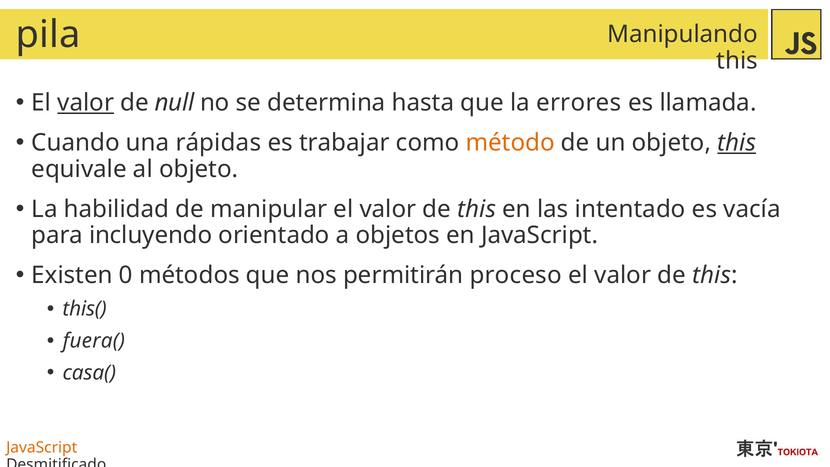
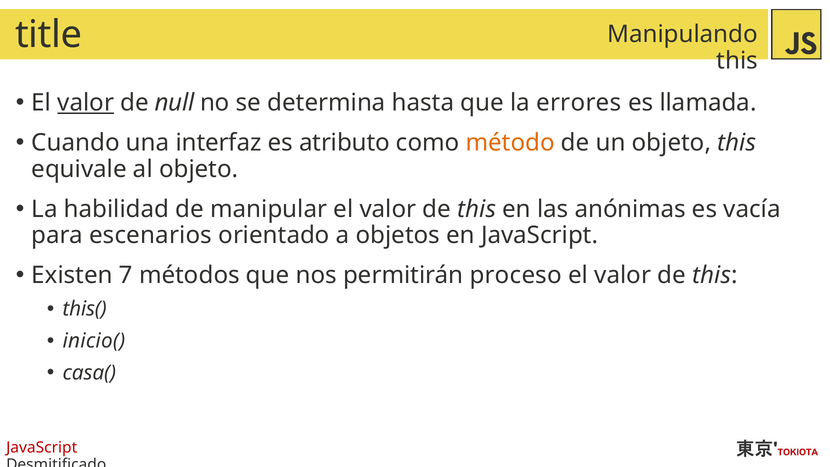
pila: pila -> title
rápidas: rápidas -> interfaz
trabajar: trabajar -> atributo
this at (737, 143) underline: present -> none
intentado: intentado -> anónimas
incluyendo: incluyendo -> escenarios
0: 0 -> 7
fuera(: fuera( -> inicio(
JavaScript at (42, 447) colour: orange -> red
